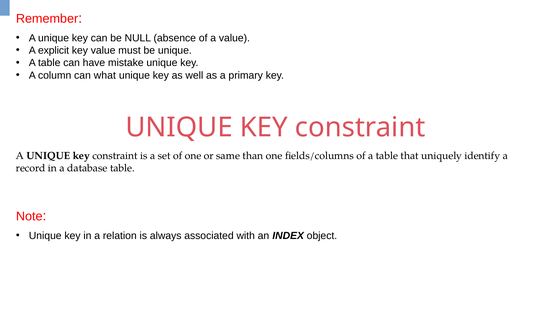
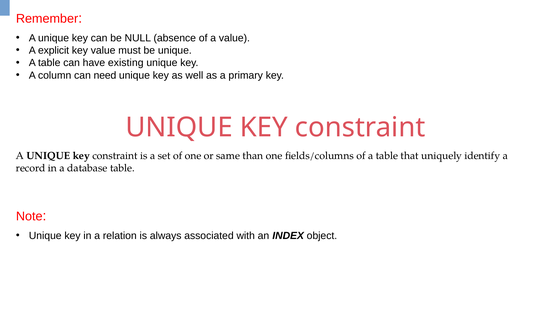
mistake: mistake -> existing
what: what -> need
